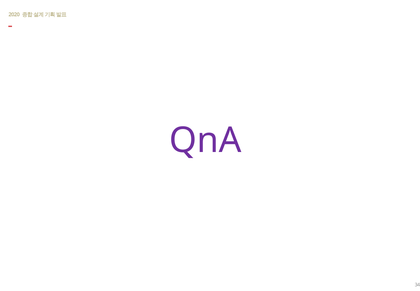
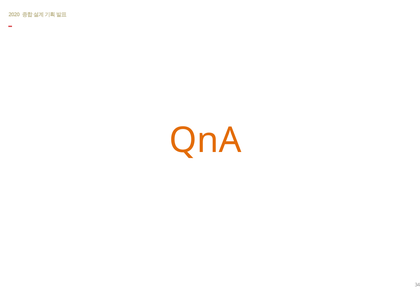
QnA colour: purple -> orange
